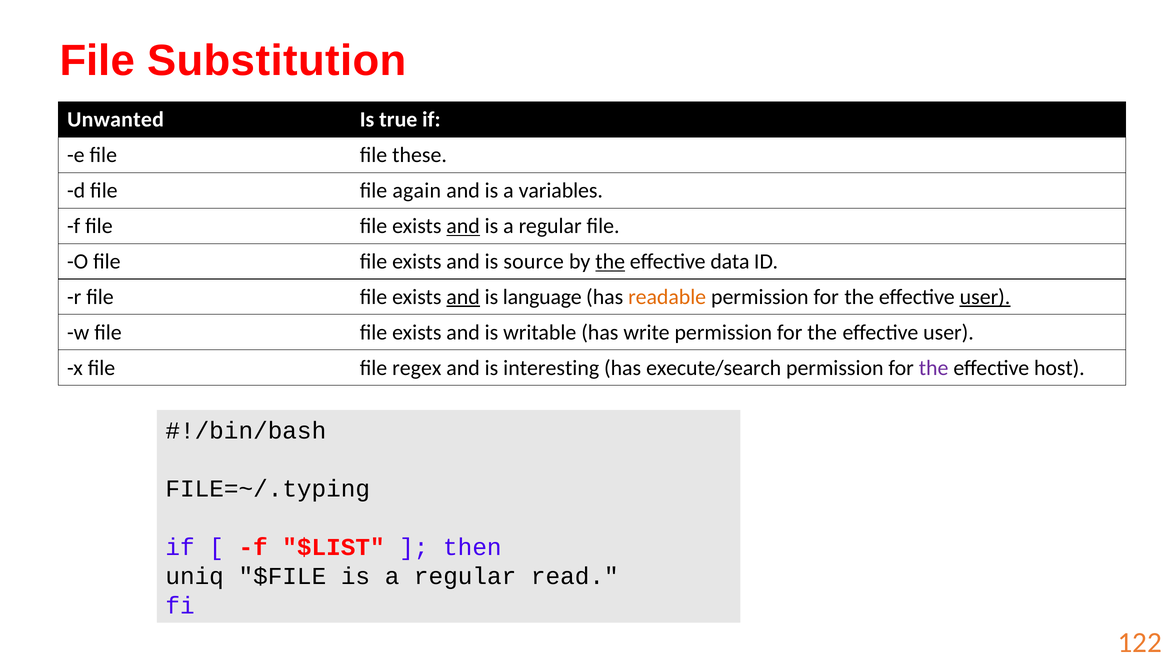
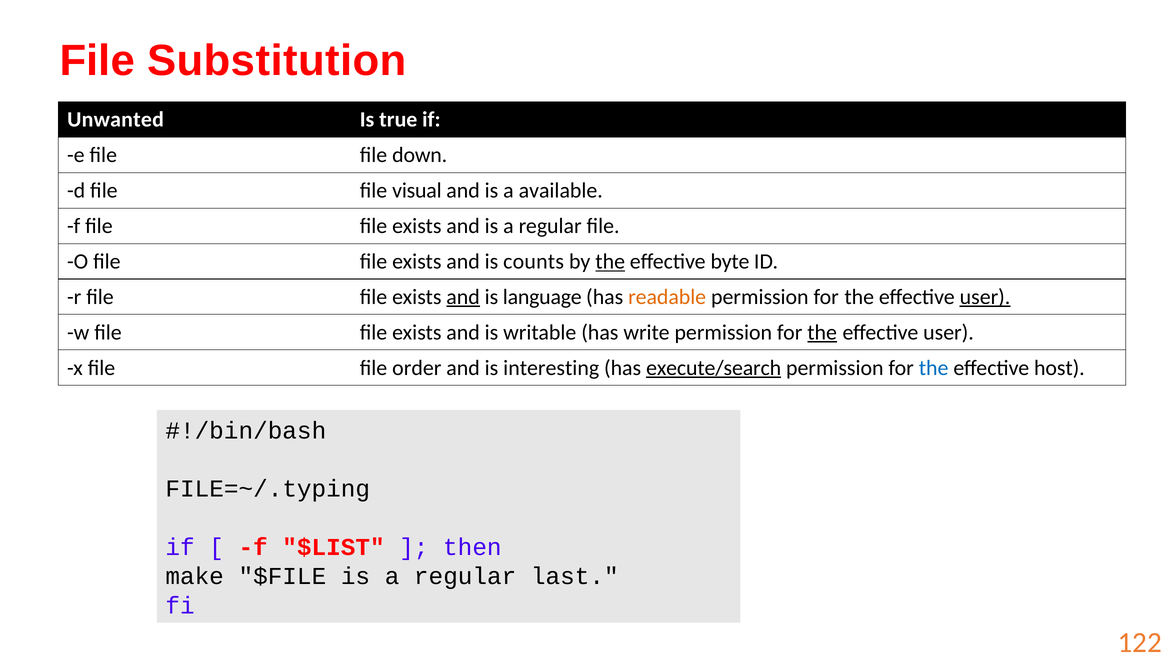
these: these -> down
again: again -> visual
variables: variables -> available
and at (463, 226) underline: present -> none
source: source -> counts
data: data -> byte
the at (822, 333) underline: none -> present
regex: regex -> order
execute/search underline: none -> present
the at (934, 368) colour: purple -> blue
uniq: uniq -> make
read: read -> last
